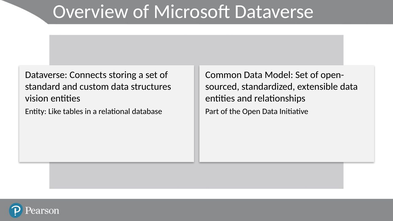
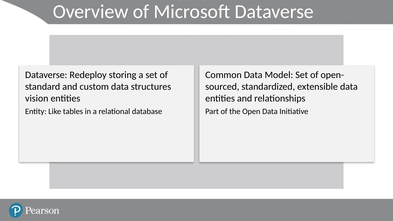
Connects: Connects -> Redeploy
